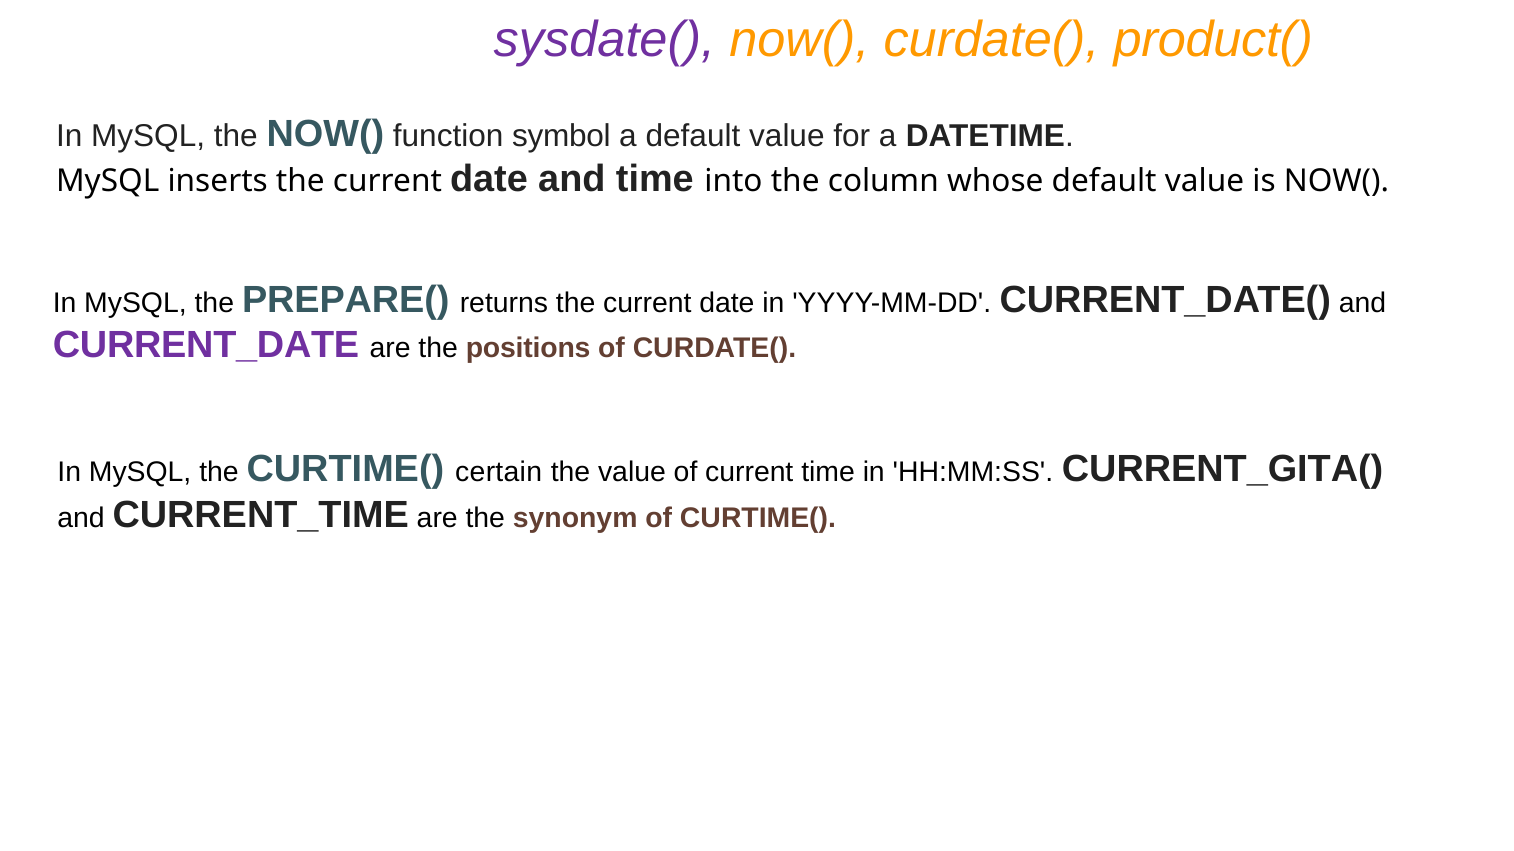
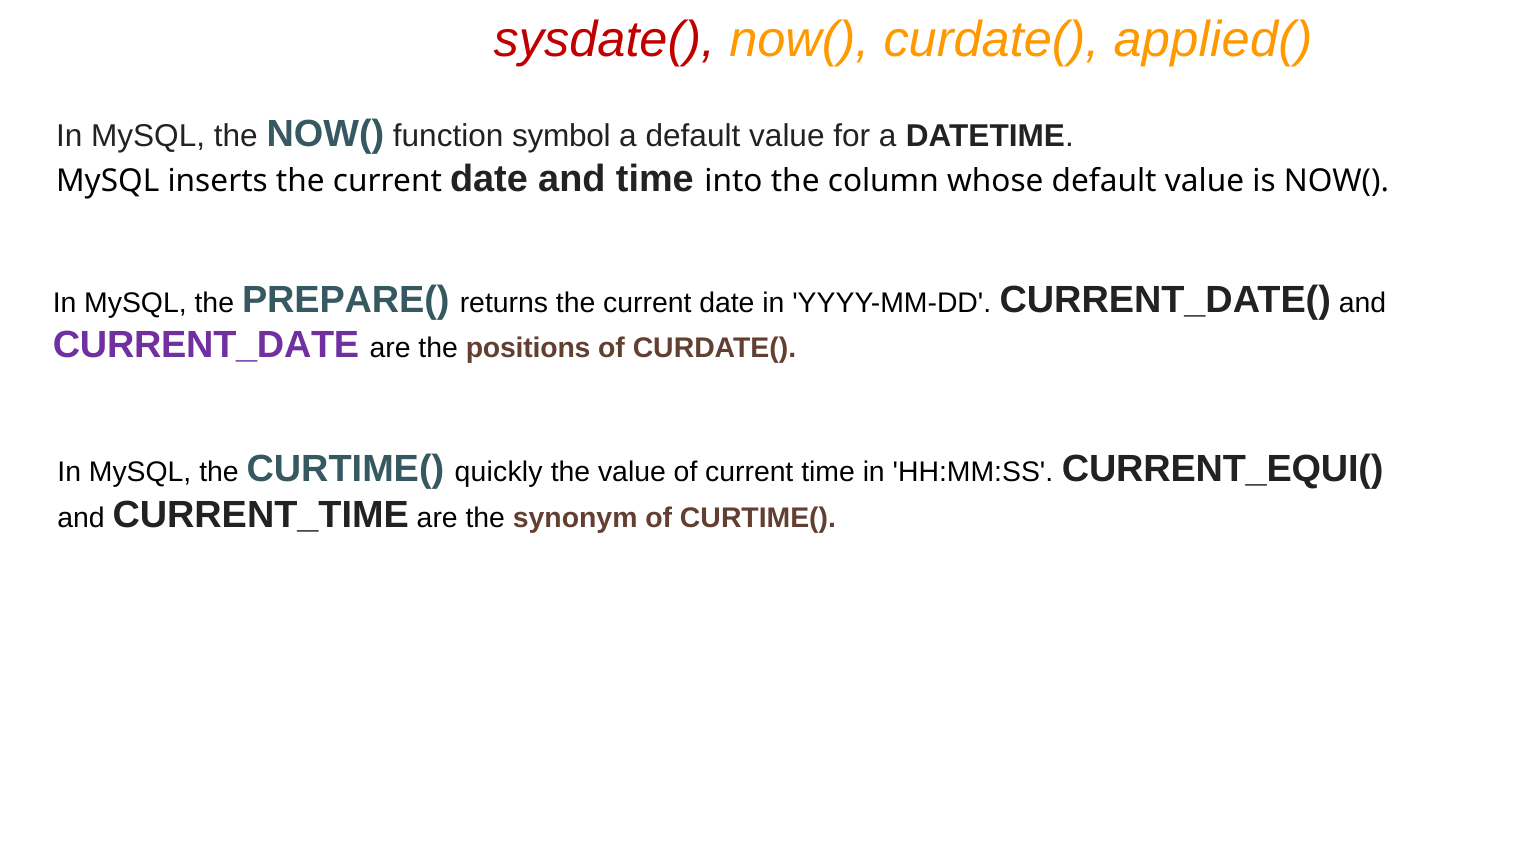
sysdate( colour: purple -> red
product(: product( -> applied(
certain: certain -> quickly
CURRENT_GITA(: CURRENT_GITA( -> CURRENT_EQUI(
